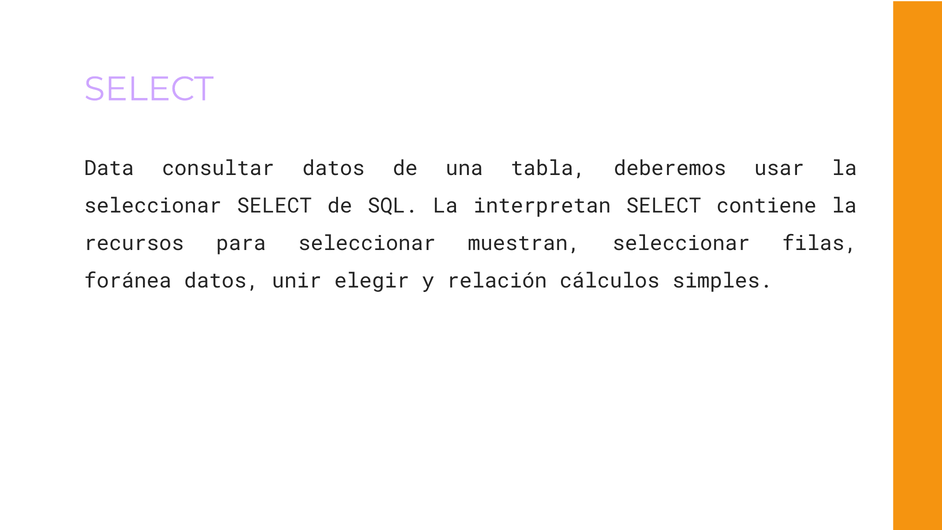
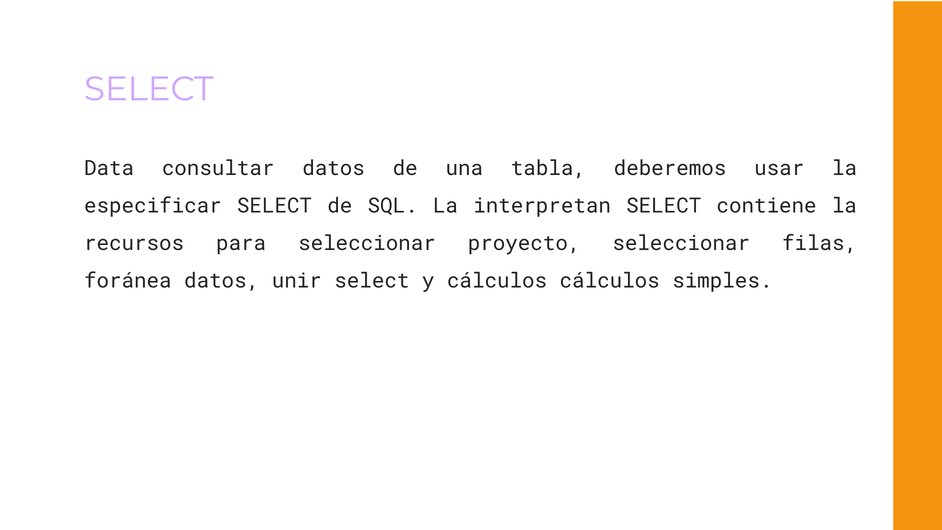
seleccionar at (153, 206): seleccionar -> especificar
muestran: muestran -> proyecto
unir elegir: elegir -> select
y relación: relación -> cálculos
